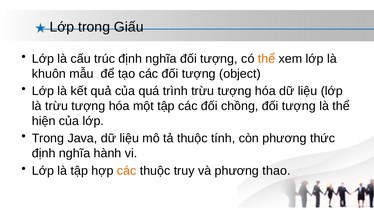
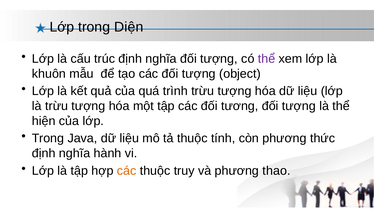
Giấu: Giấu -> Diện
thể at (267, 59) colour: orange -> purple
chồng: chồng -> tương
